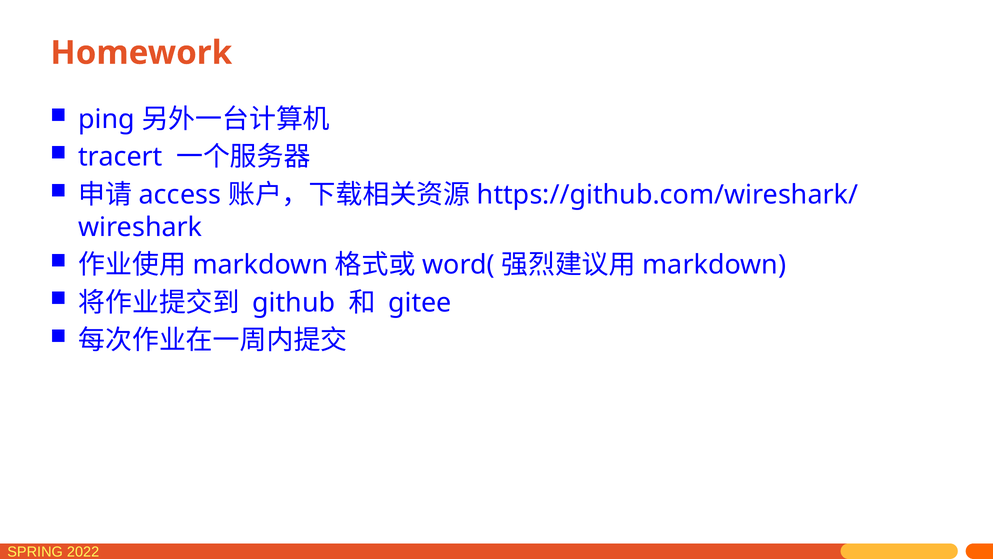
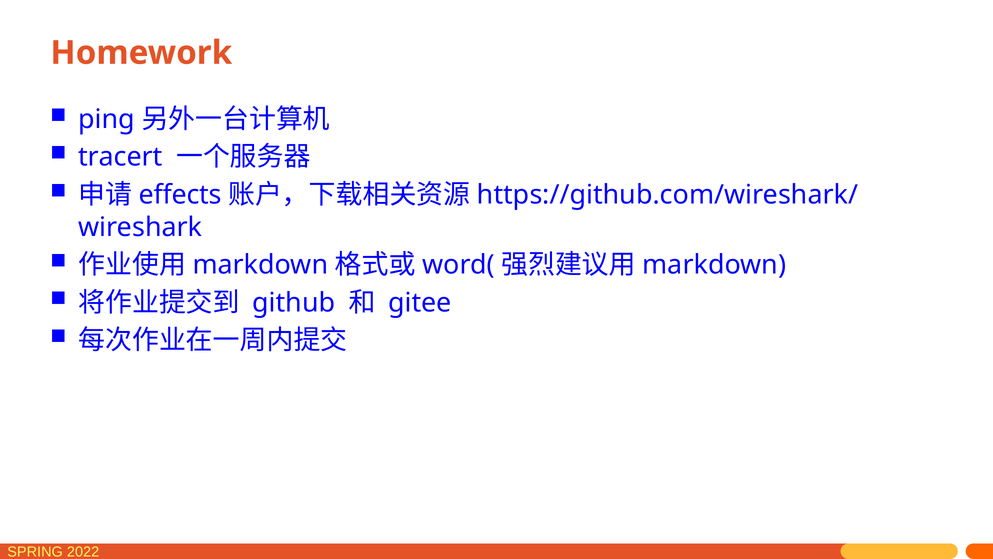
access: access -> effects
